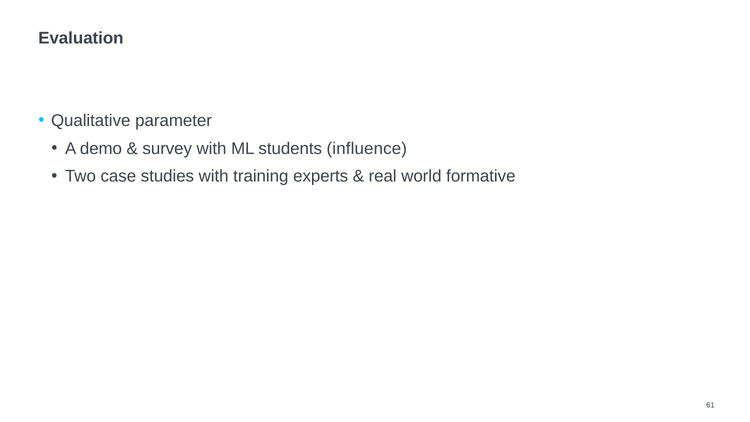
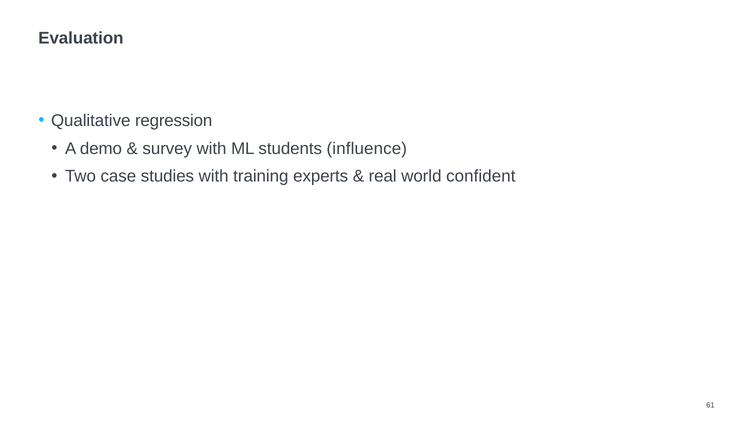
parameter: parameter -> regression
formative: formative -> confident
